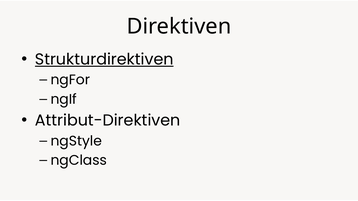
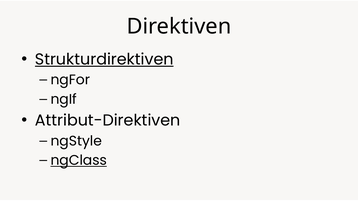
ngClass underline: none -> present
